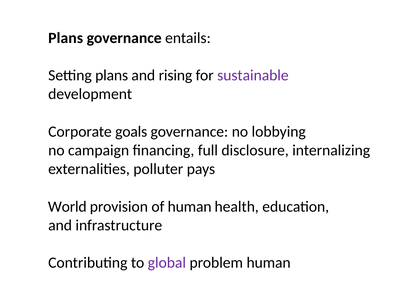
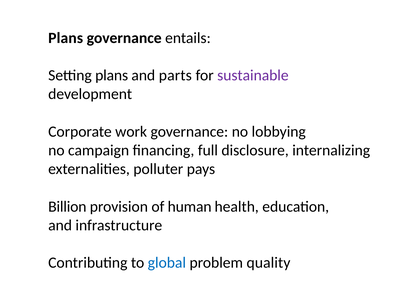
rising: rising -> parts
goals: goals -> work
World: World -> Billion
global colour: purple -> blue
problem human: human -> quality
